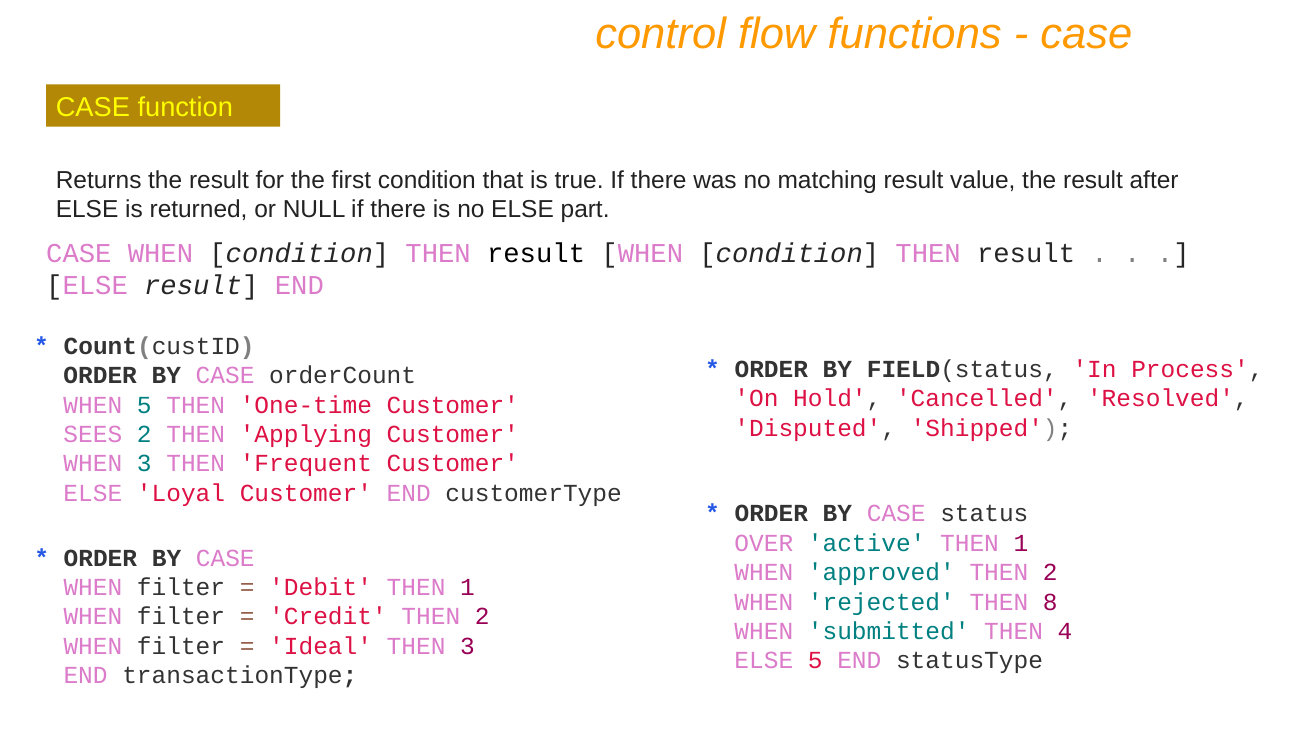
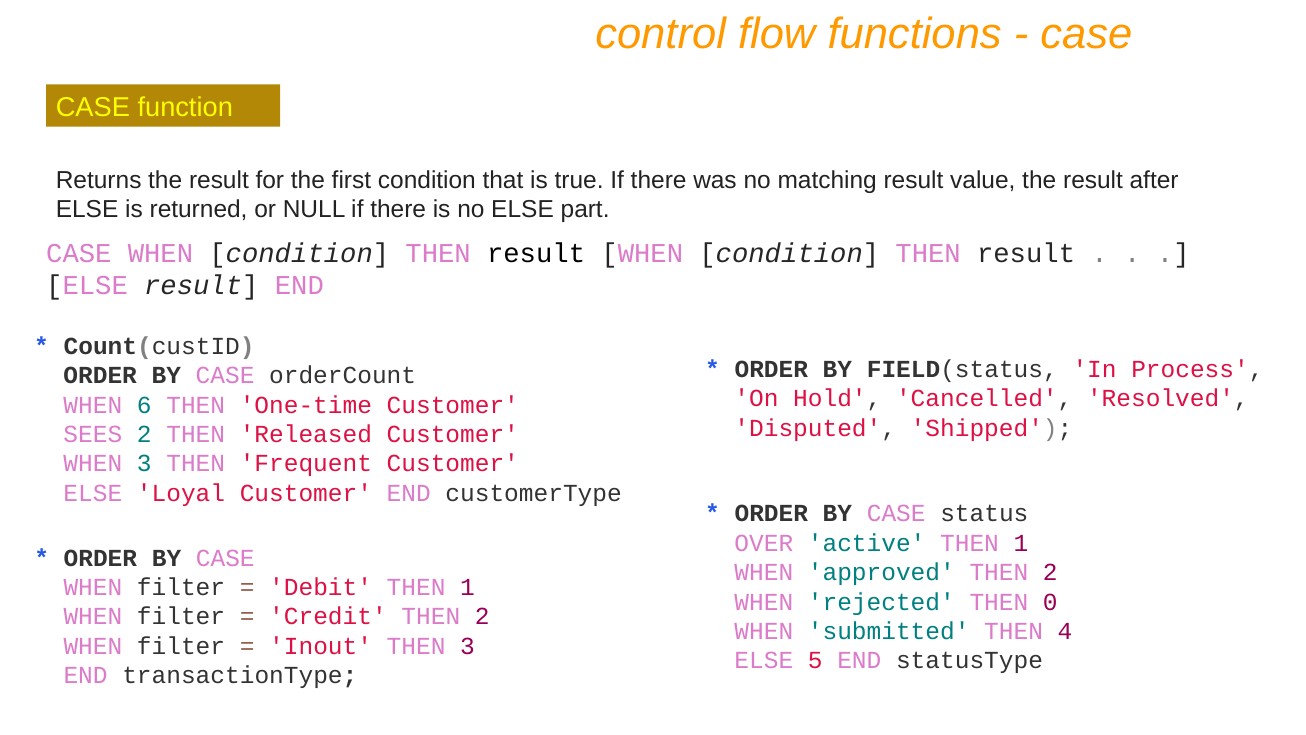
WHEN 5: 5 -> 6
Applying: Applying -> Released
8: 8 -> 0
Ideal: Ideal -> Inout
